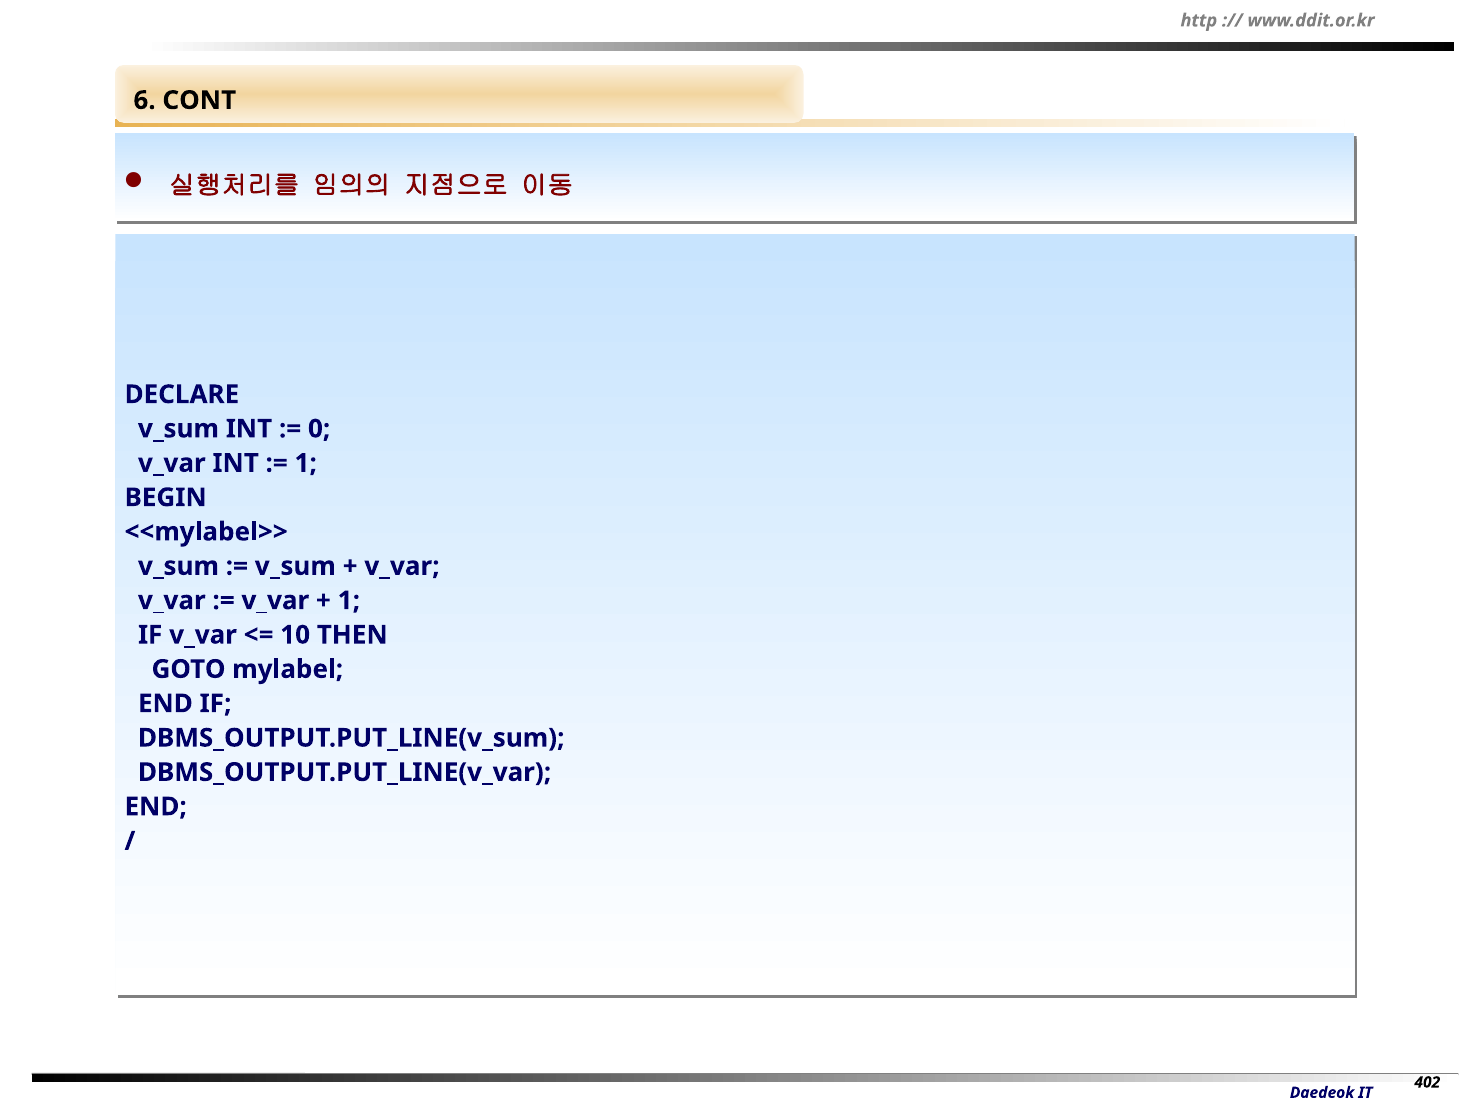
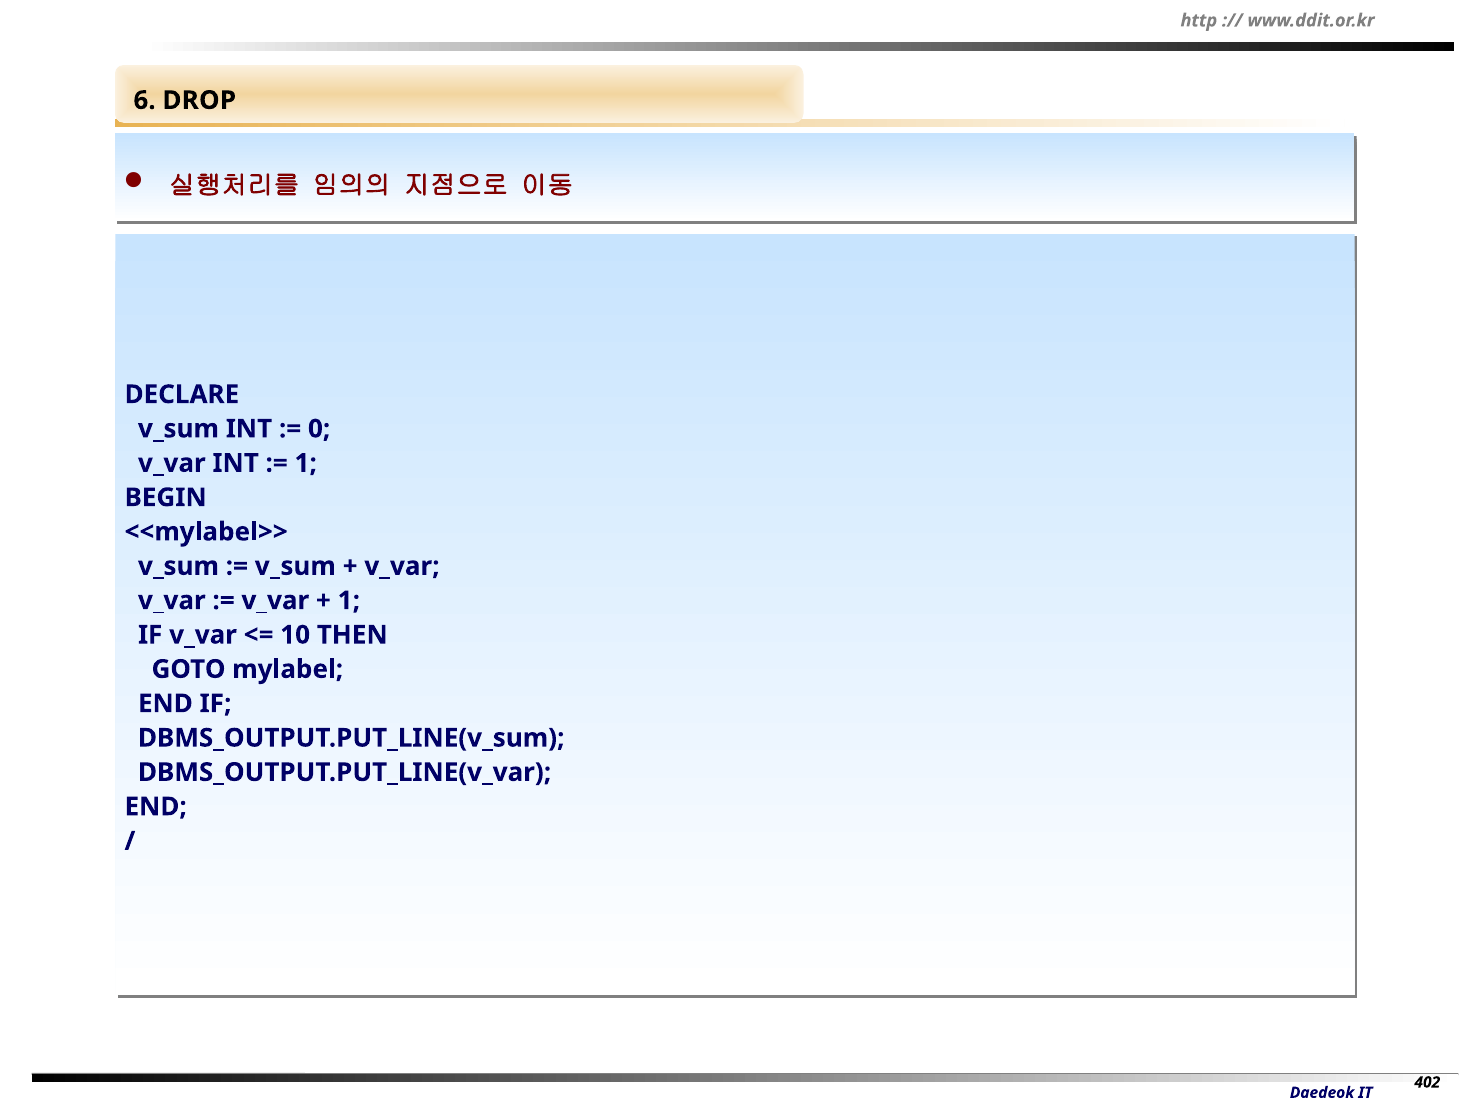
CONT: CONT -> DROP
